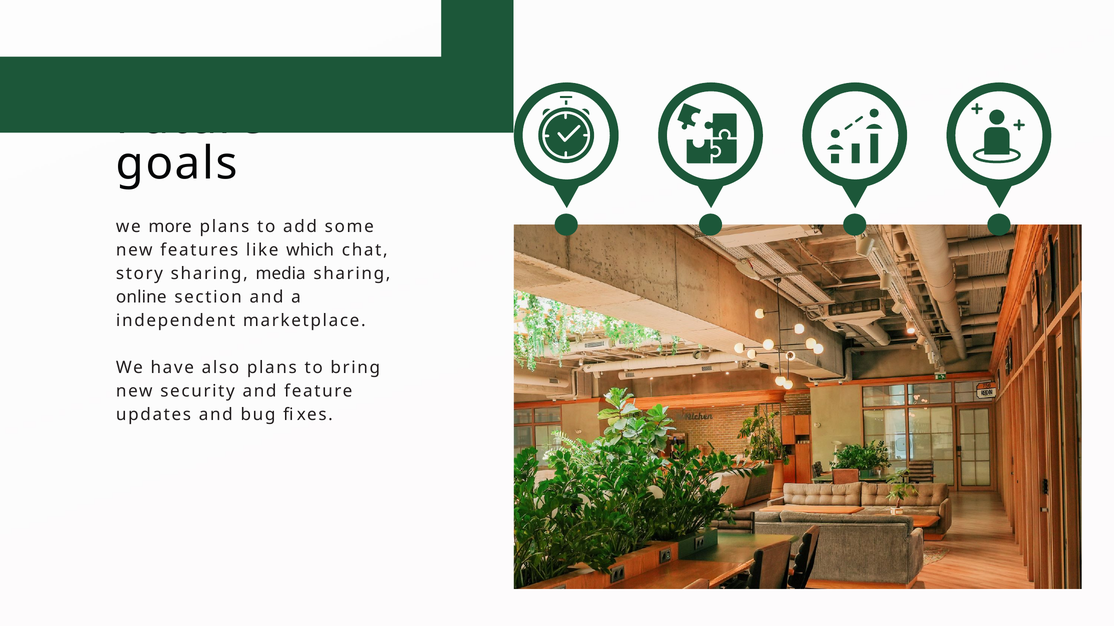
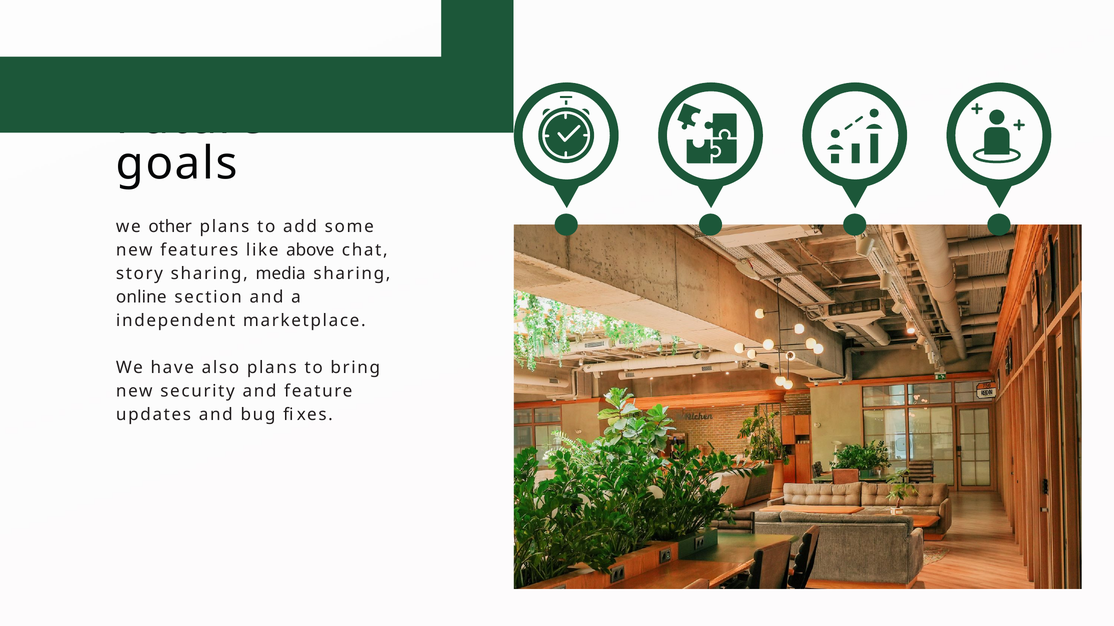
more: more -> other
which: which -> above
